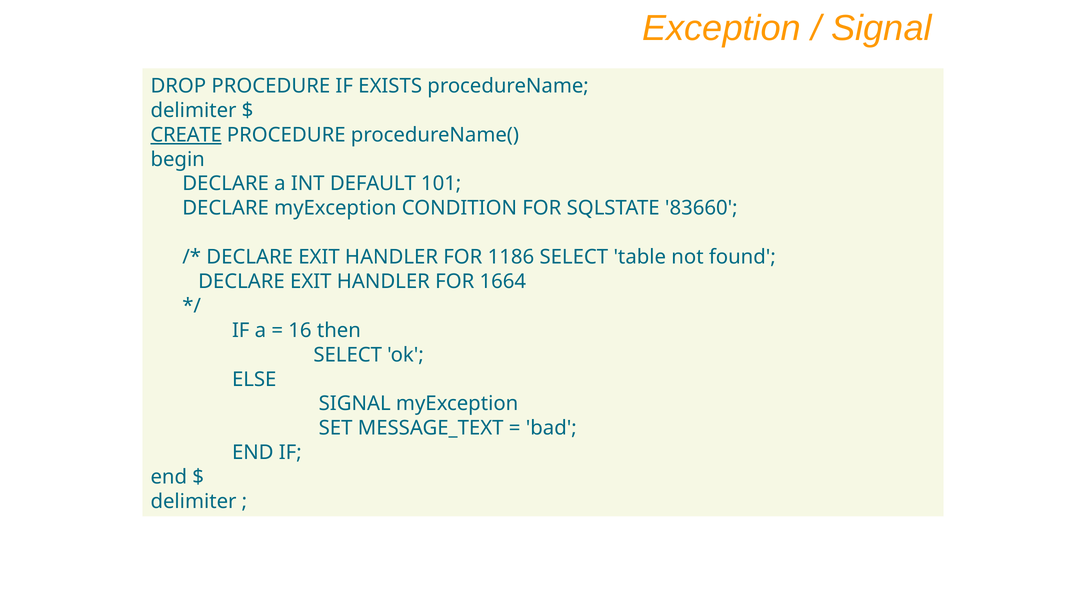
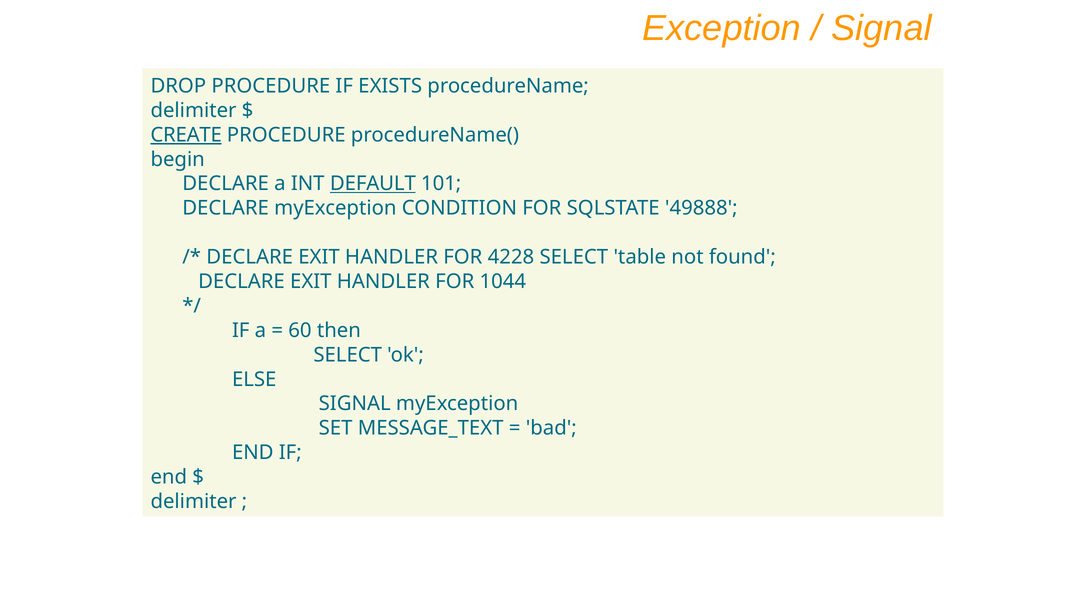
DEFAULT underline: none -> present
83660: 83660 -> 49888
1186: 1186 -> 4228
1664: 1664 -> 1044
16: 16 -> 60
